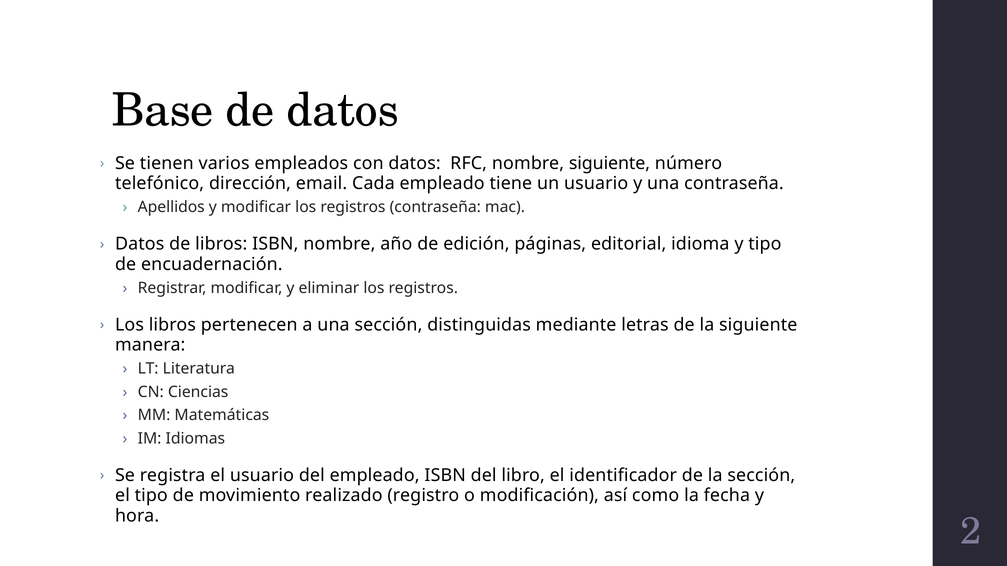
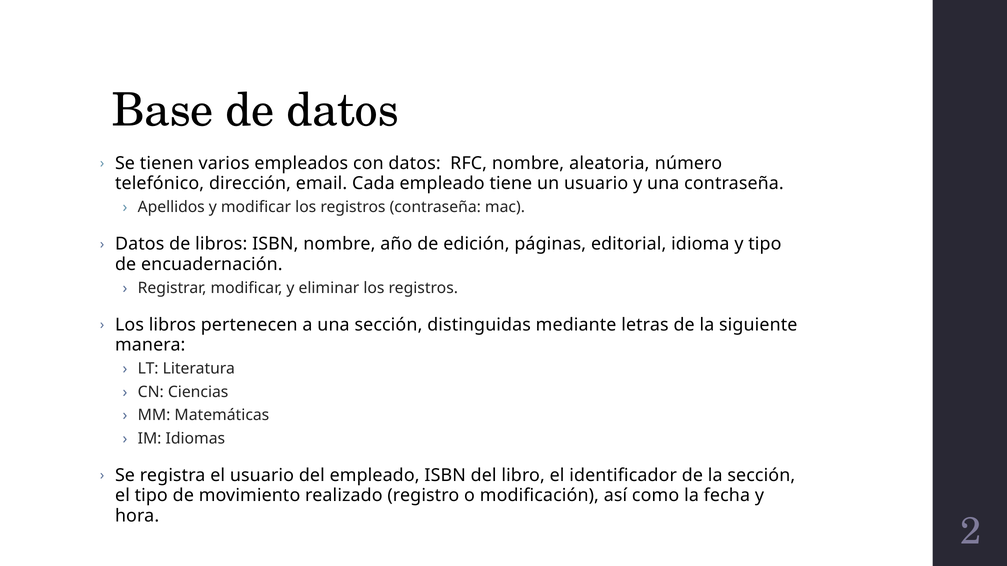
nombre siguiente: siguiente -> aleatoria
